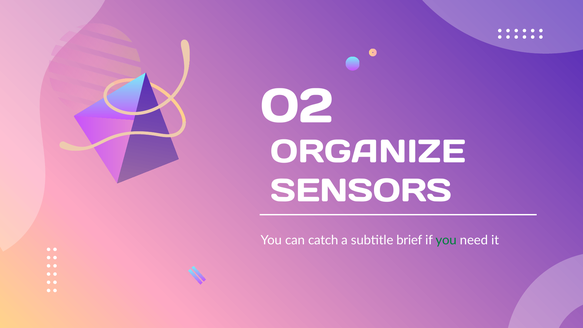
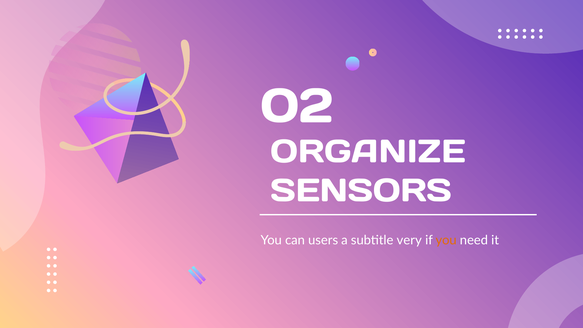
catch: catch -> users
brief: brief -> very
you at (446, 240) colour: green -> orange
